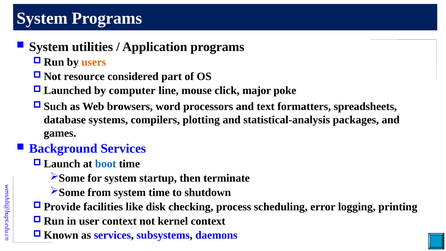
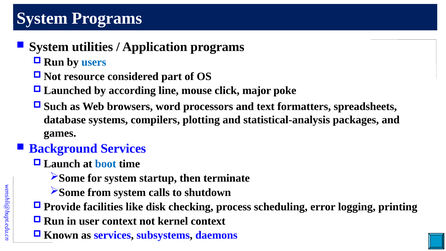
users colour: orange -> blue
computer: computer -> according
system time: time -> calls
